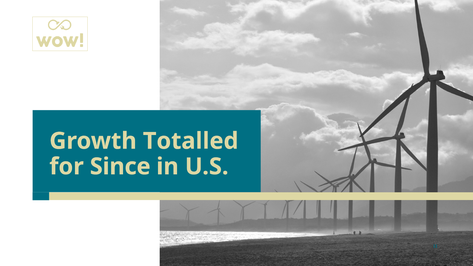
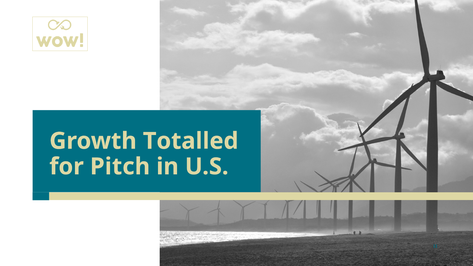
Since: Since -> Pitch
